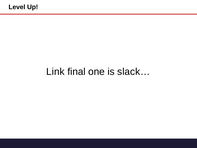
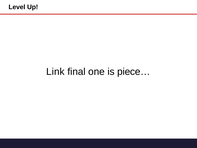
slack…: slack… -> piece…
